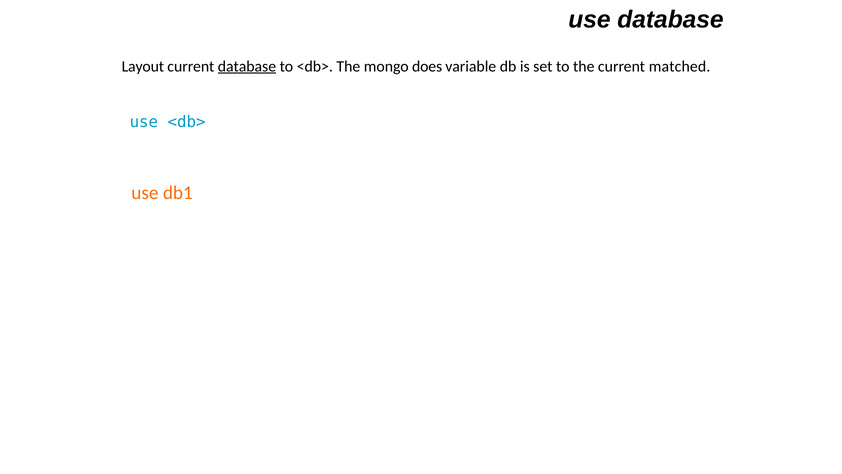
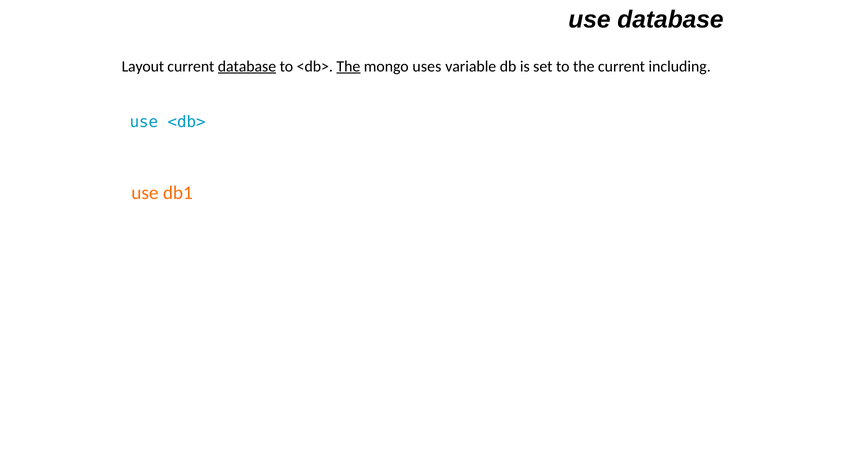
The at (348, 66) underline: none -> present
does: does -> uses
matched: matched -> including
